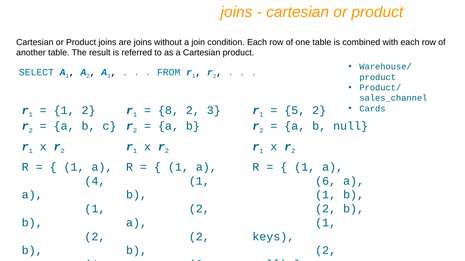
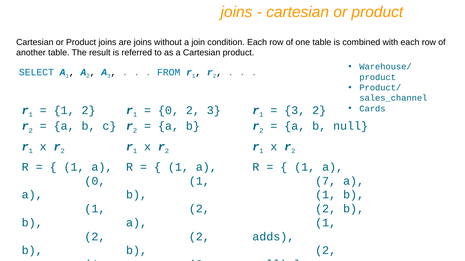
8 at (168, 110): 8 -> 0
5 at (295, 110): 5 -> 3
4 at (95, 181): 4 -> 0
6: 6 -> 7
keys: keys -> adds
